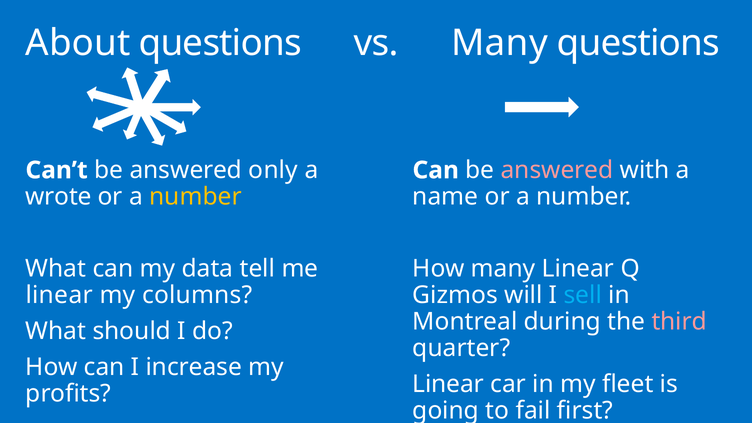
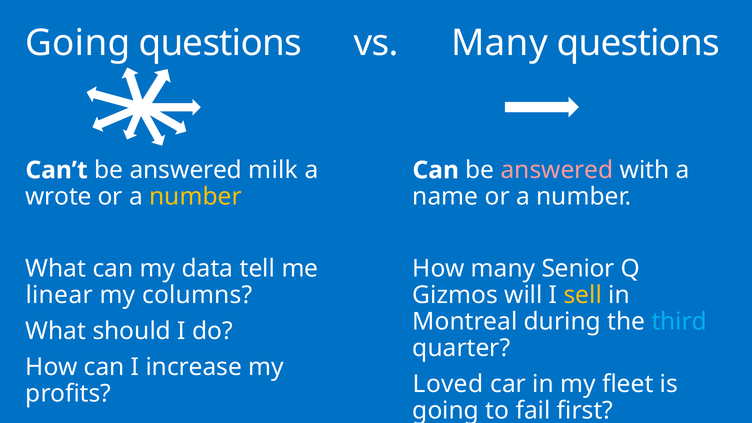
About at (78, 43): About -> Going
only: only -> milk
many Linear: Linear -> Senior
sell colour: light blue -> yellow
third colour: pink -> light blue
Linear at (448, 384): Linear -> Loved
